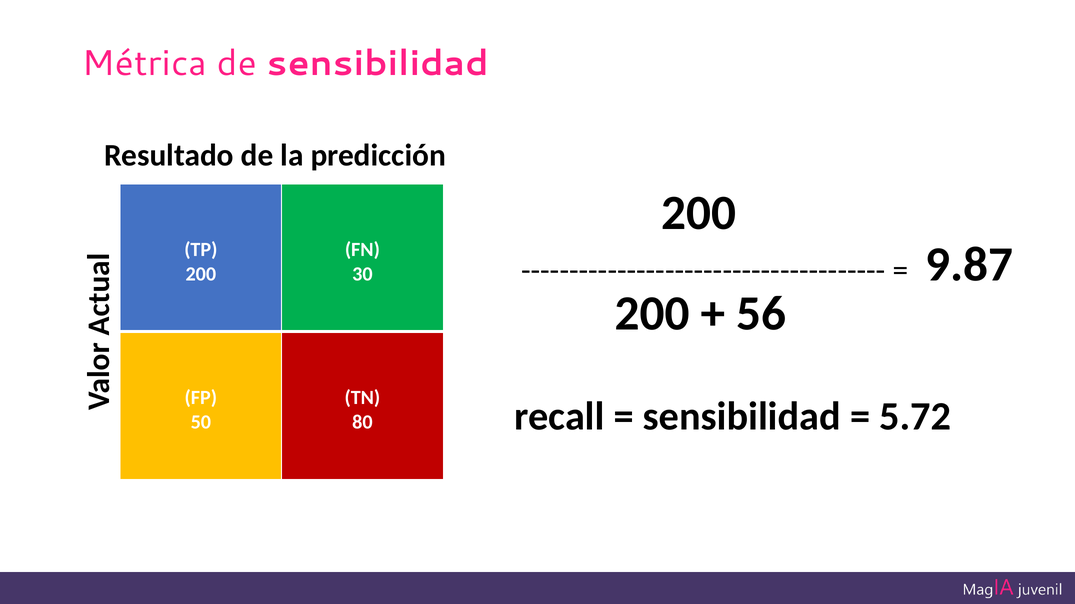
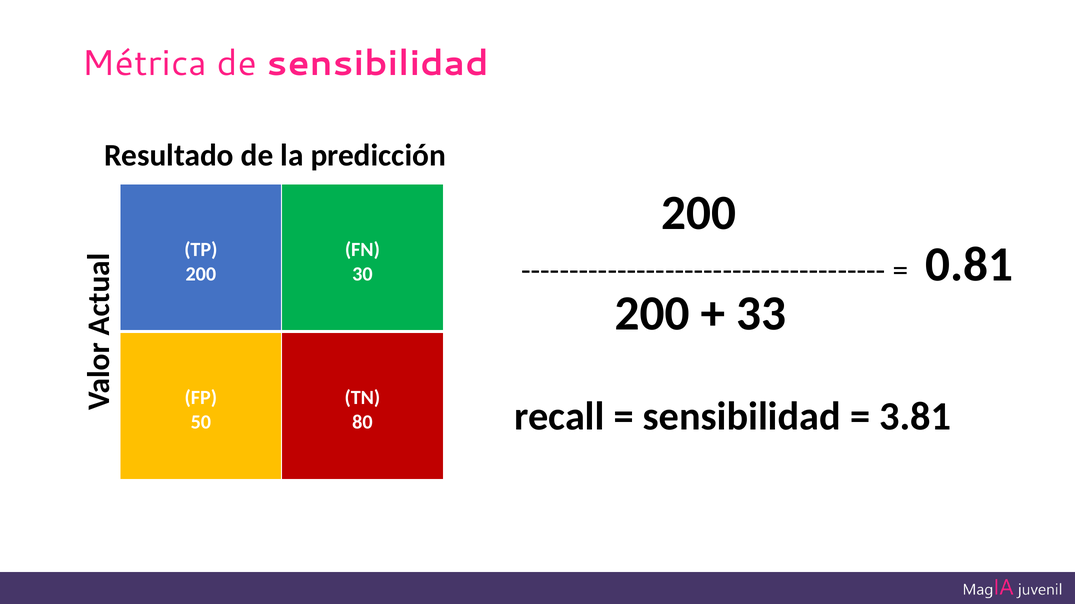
9.87: 9.87 -> 0.81
56: 56 -> 33
5.72: 5.72 -> 3.81
